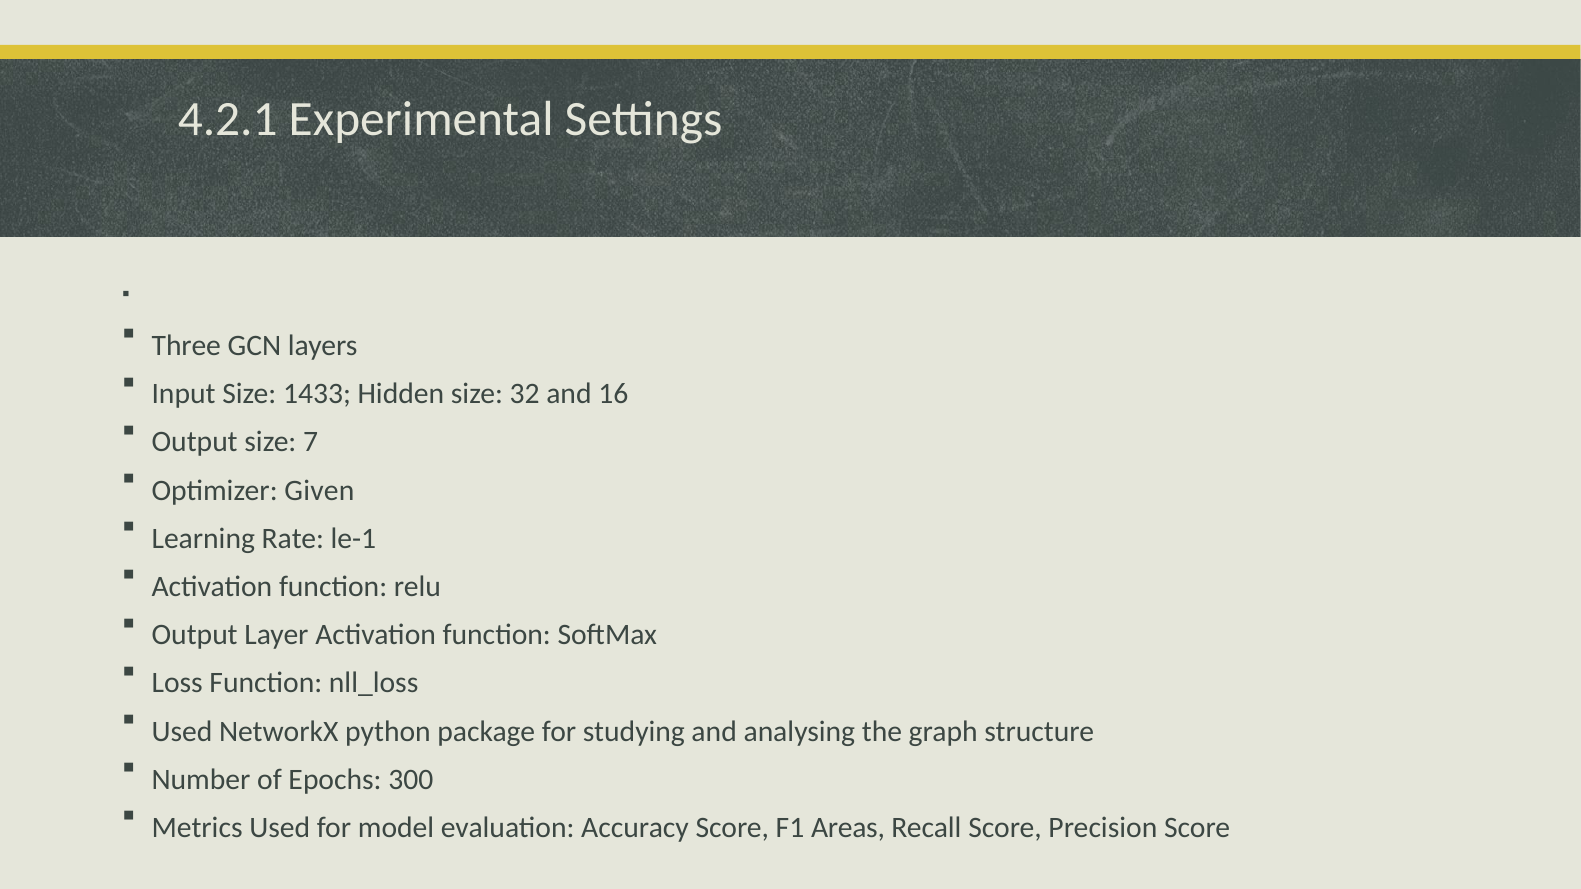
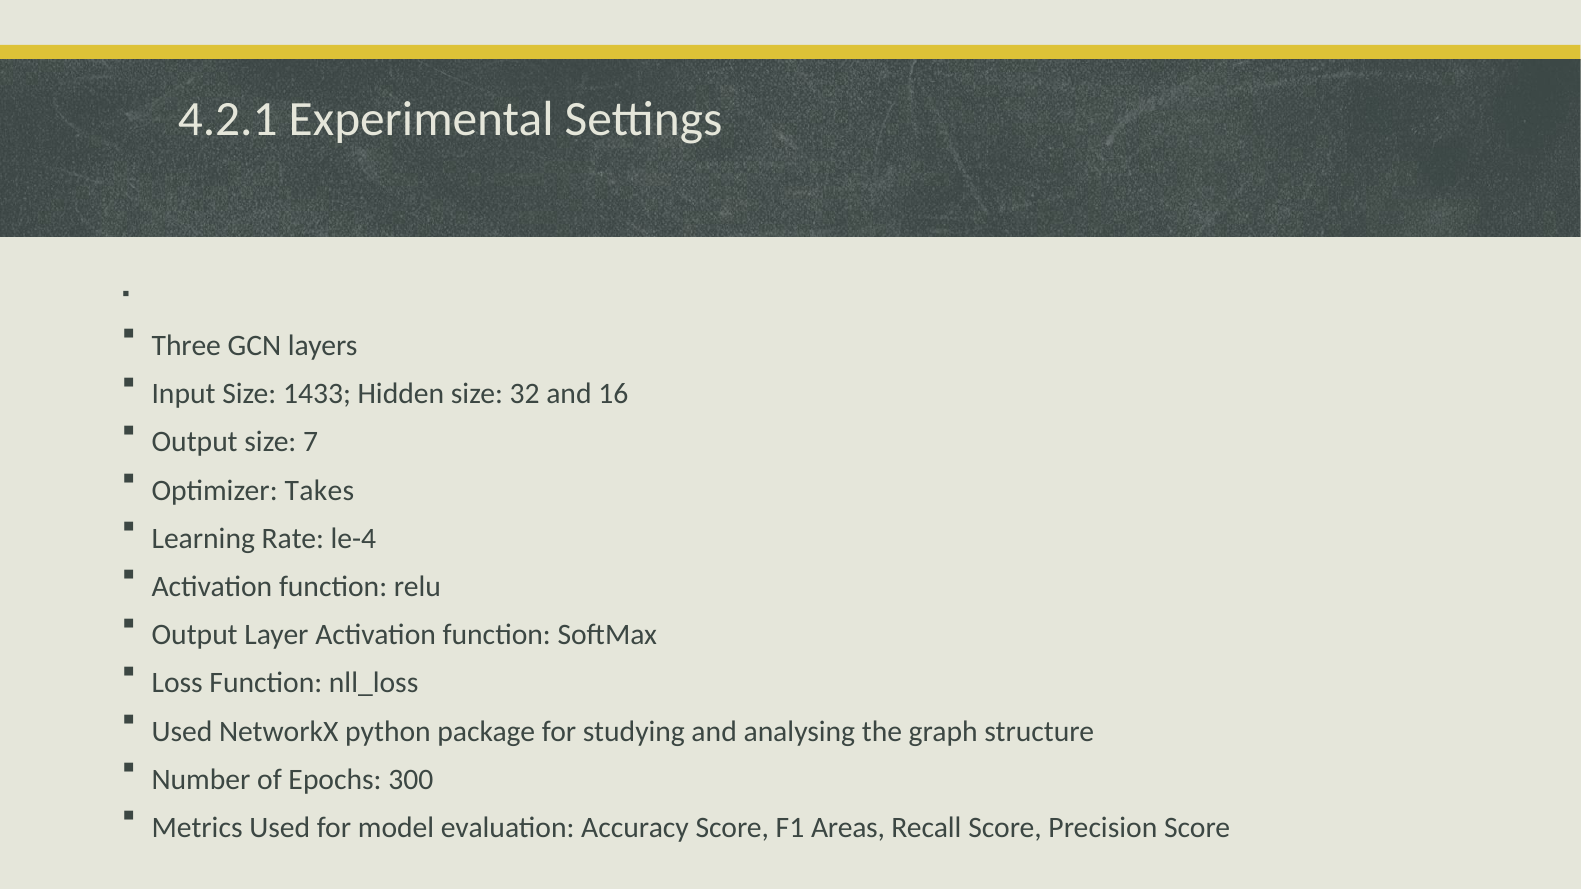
Given: Given -> Takes
le-1: le-1 -> le-4
